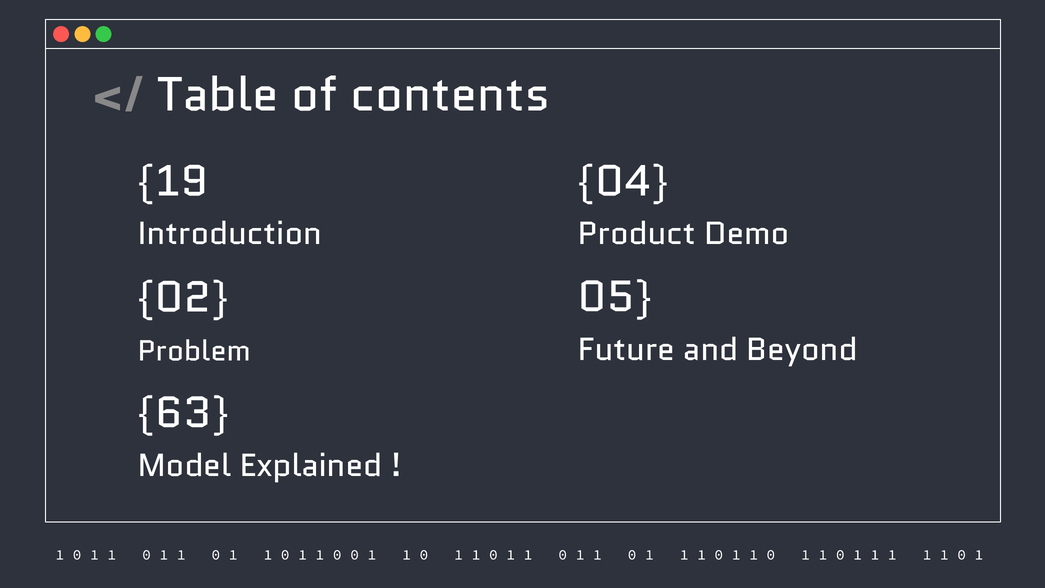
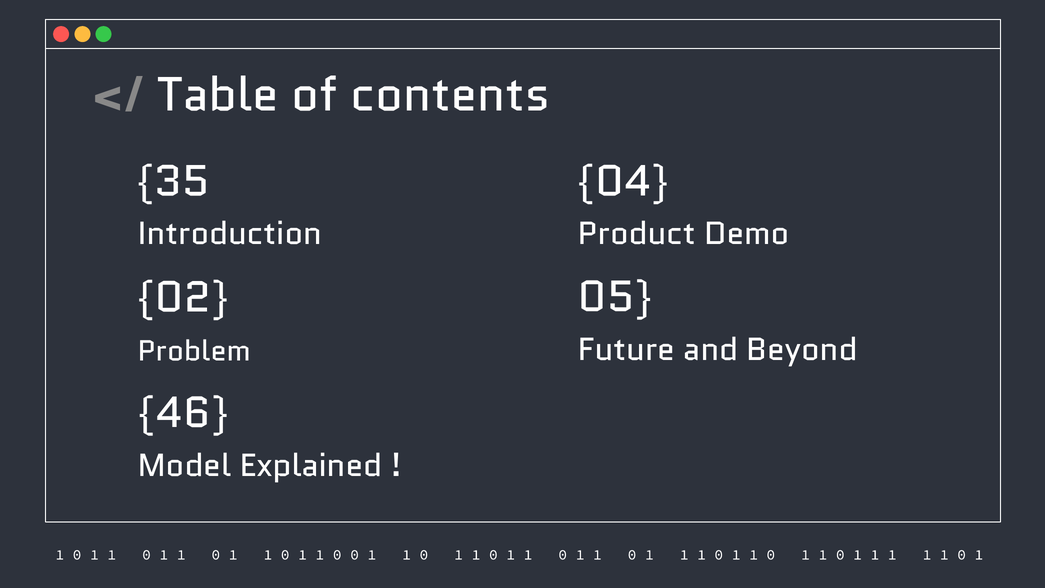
19: 19 -> 35
63: 63 -> 46
